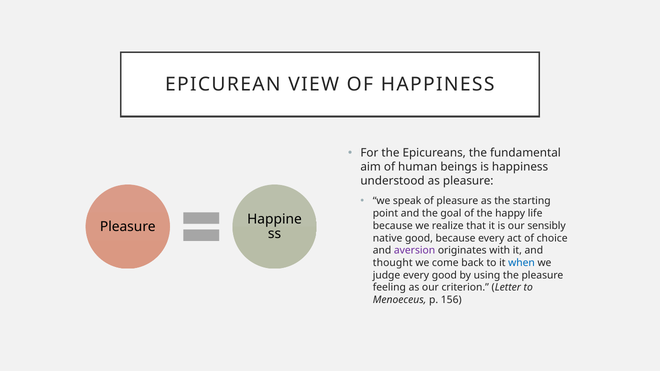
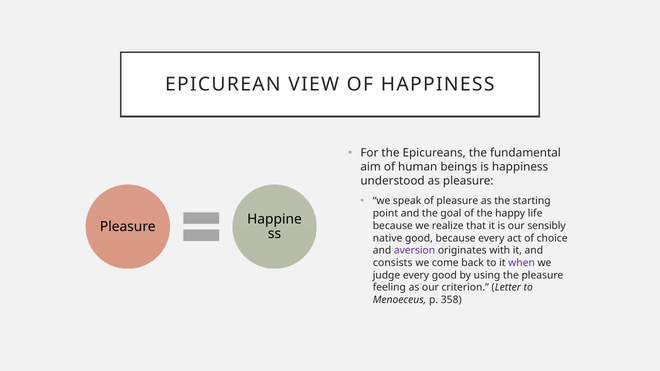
thought: thought -> consists
when colour: blue -> purple
156: 156 -> 358
